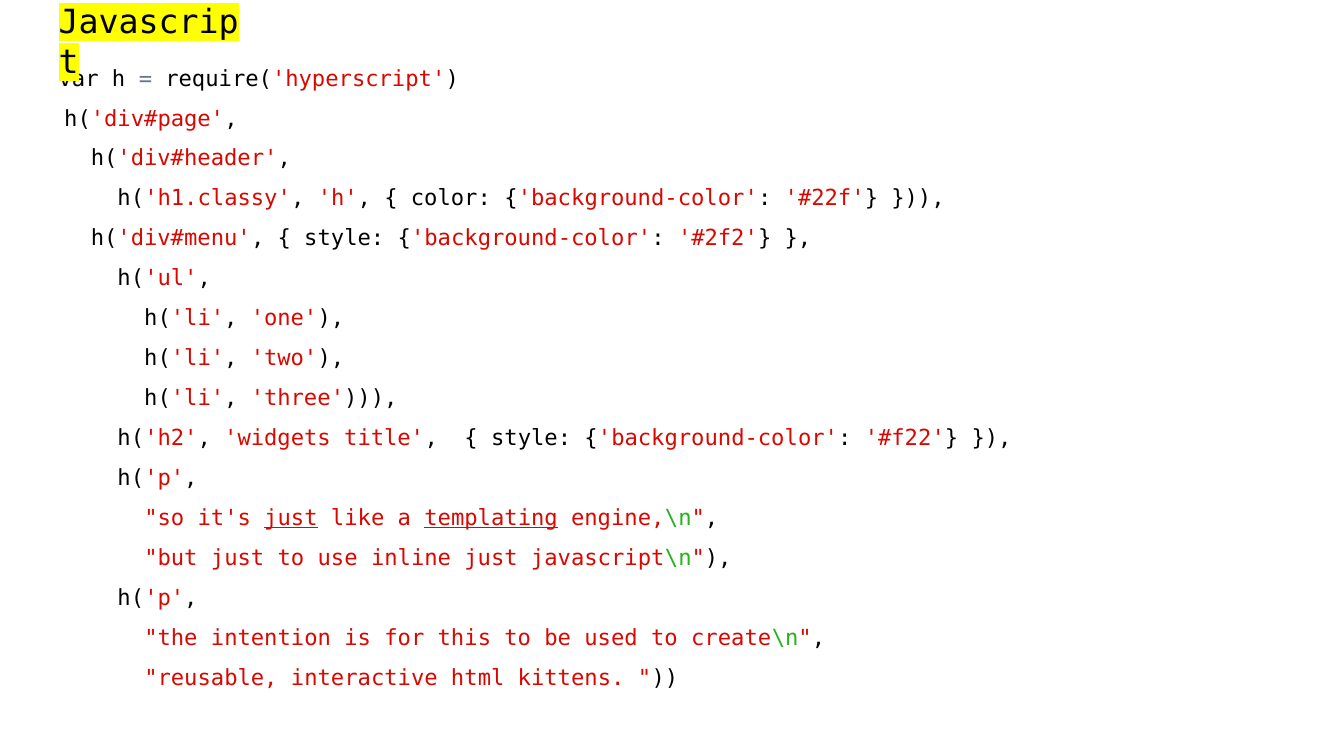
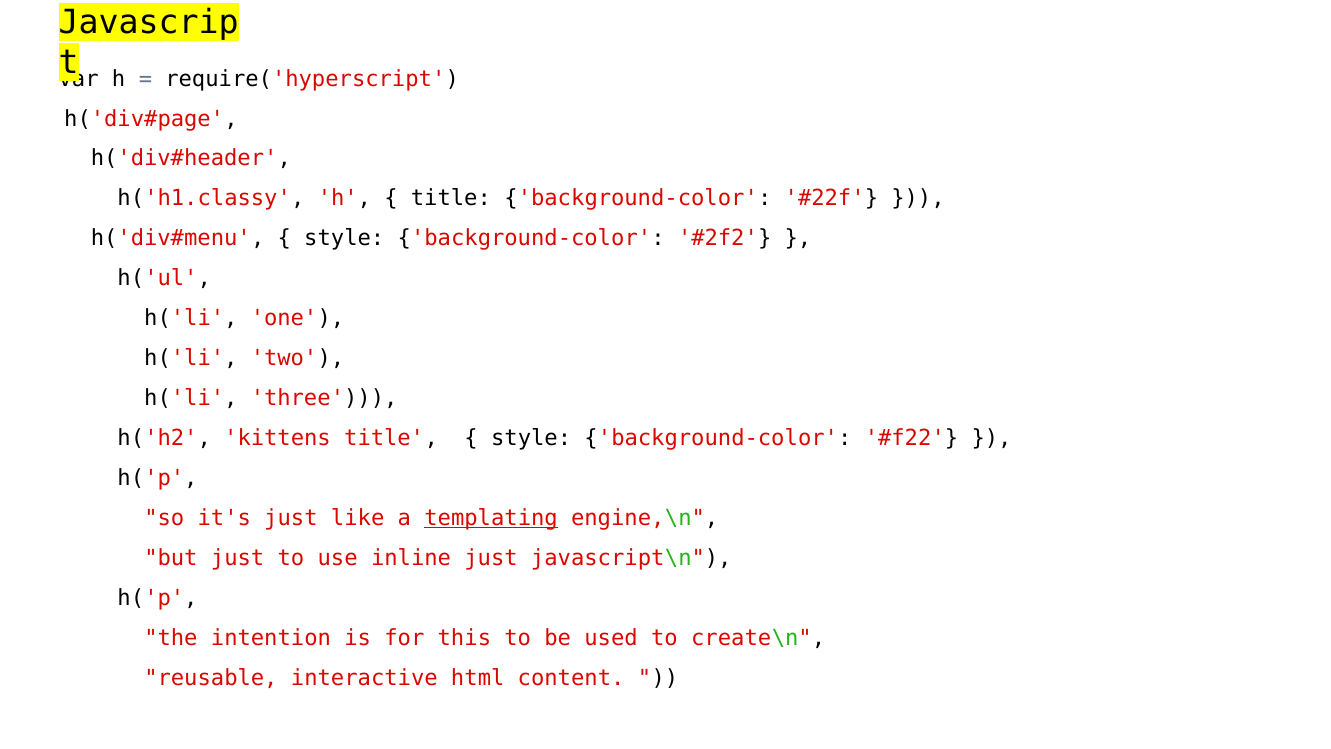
color at (451, 199): color -> title
widgets: widgets -> kittens
just at (291, 518) underline: present -> none
kittens: kittens -> content
